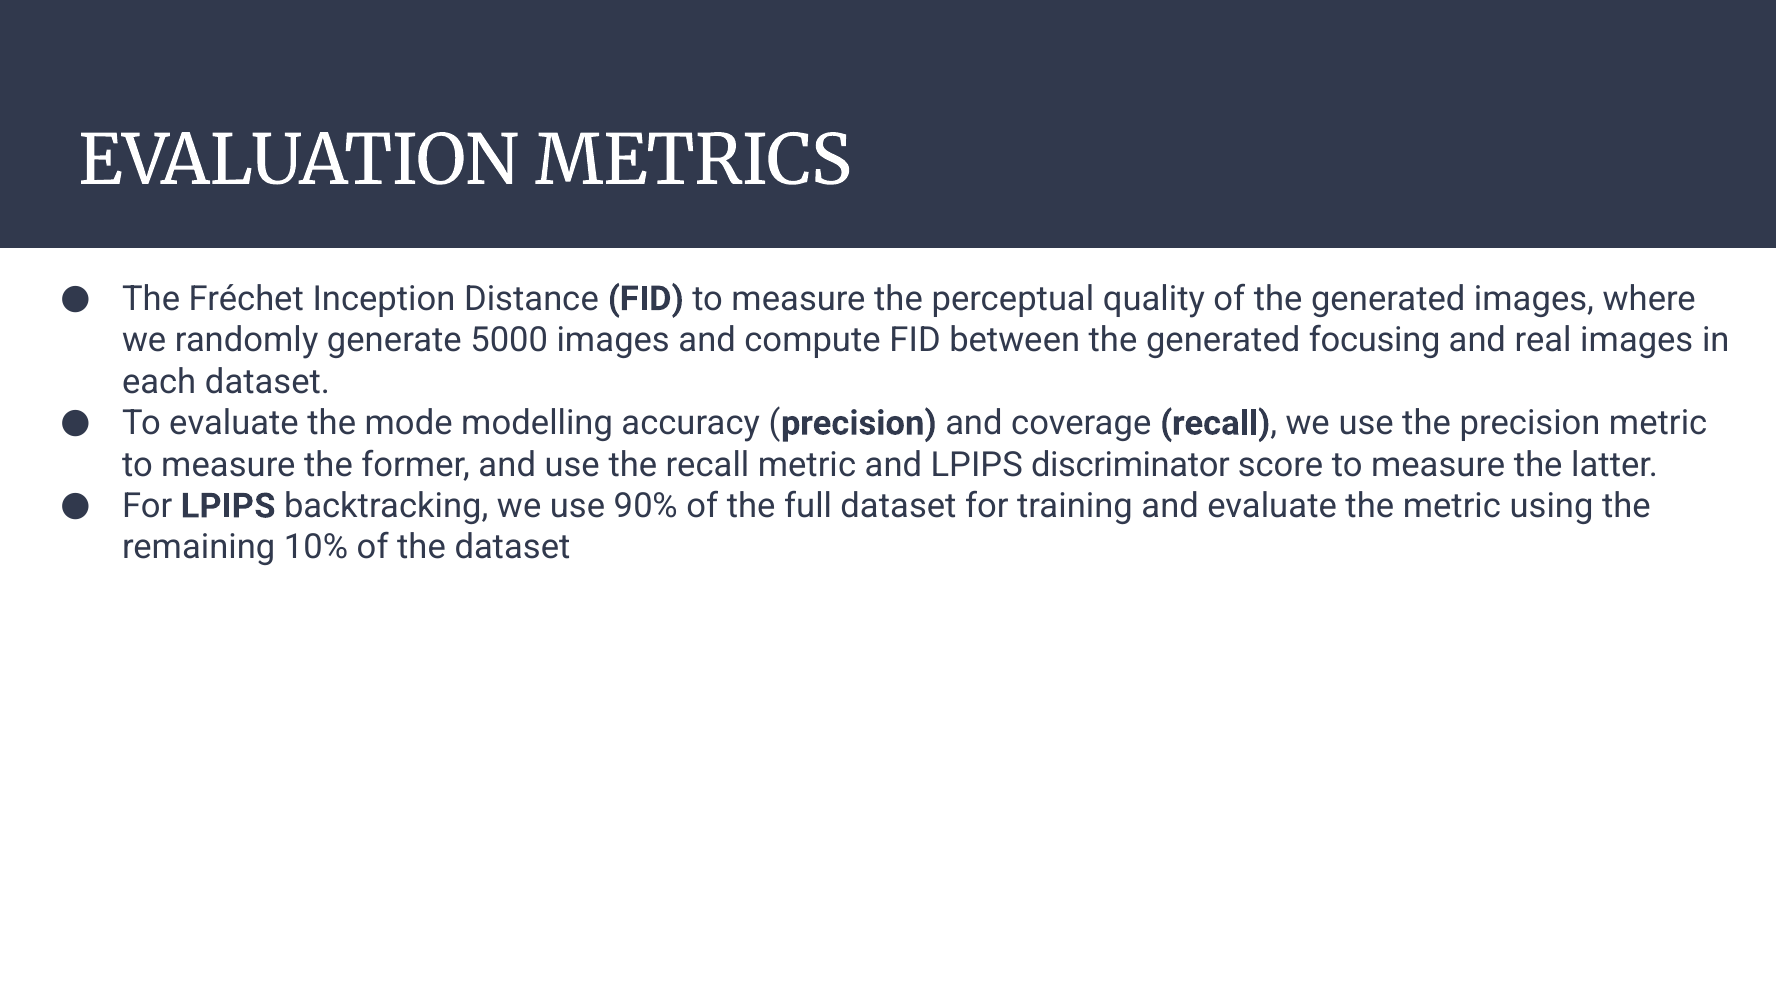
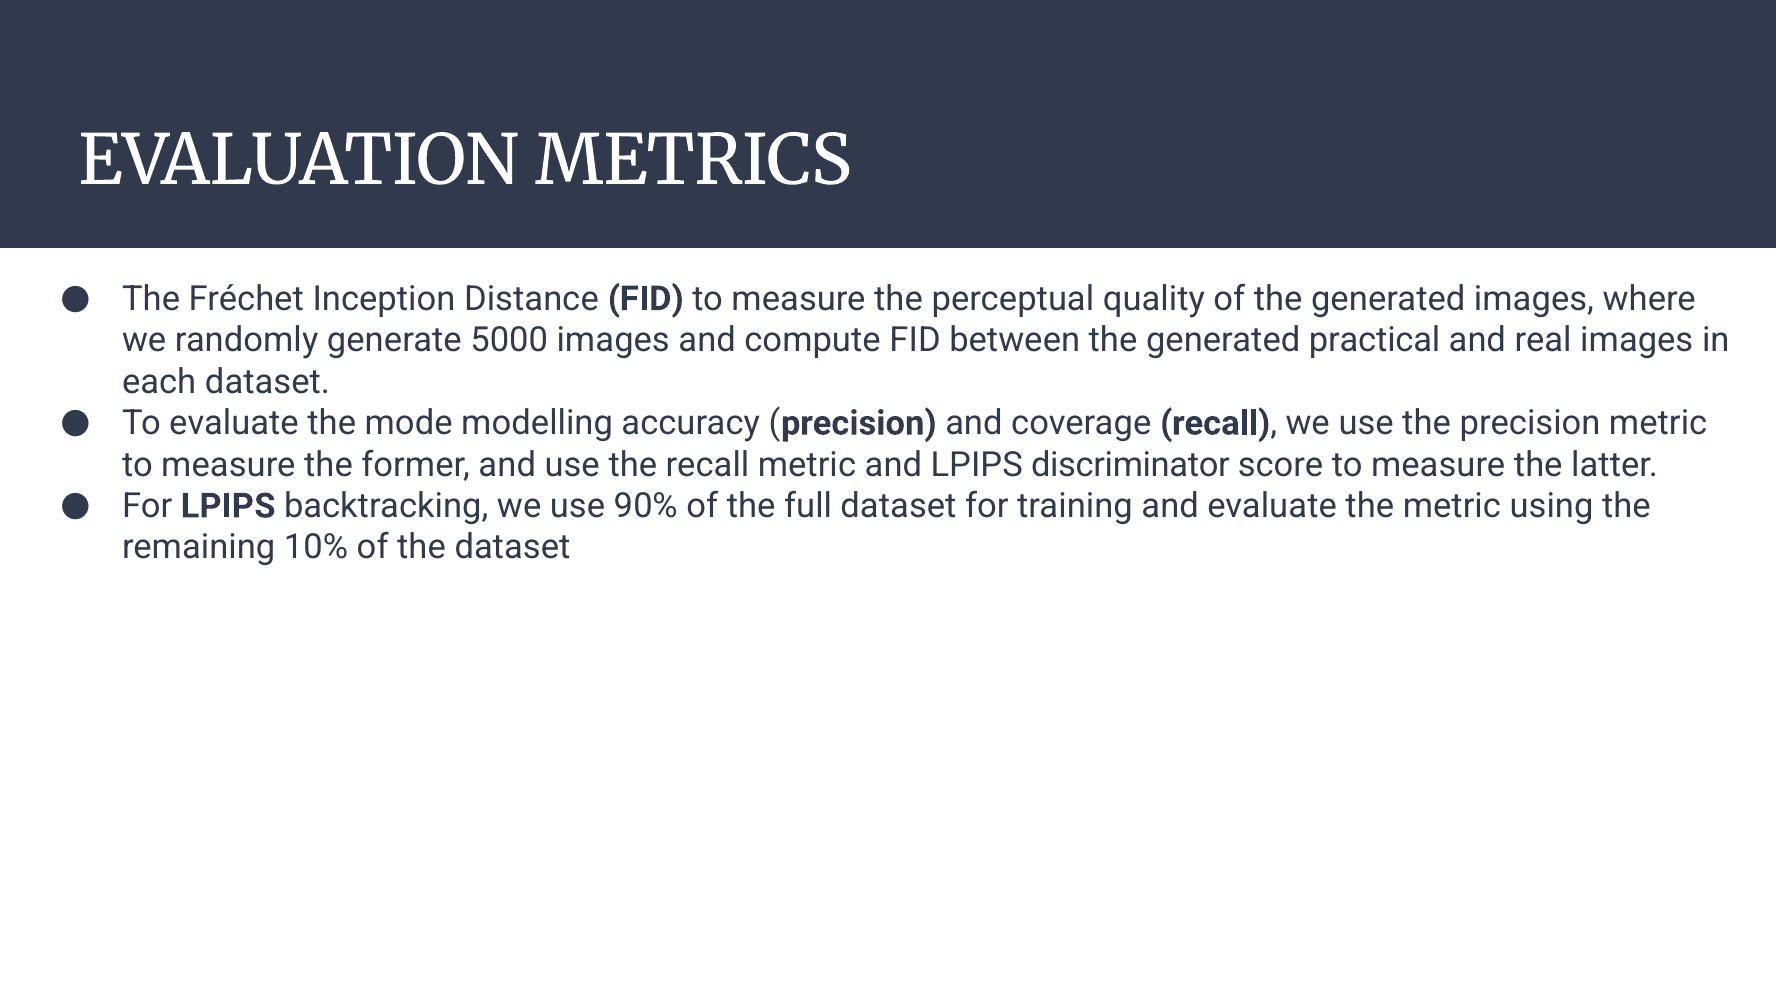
focusing: focusing -> practical
